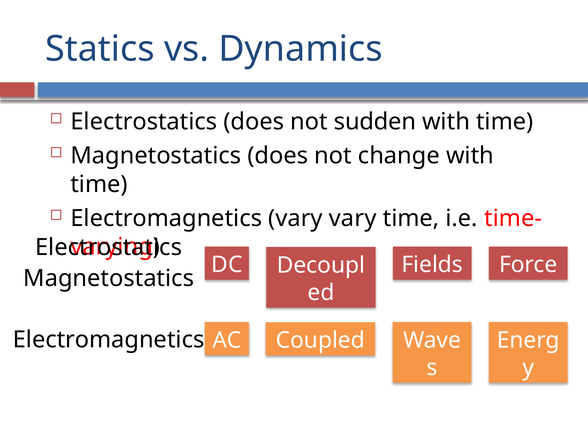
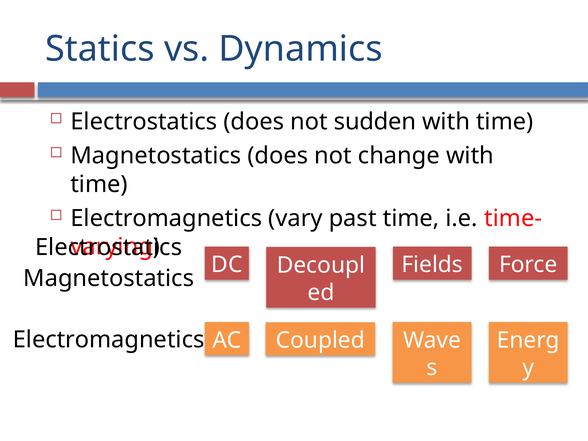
vary vary: vary -> past
